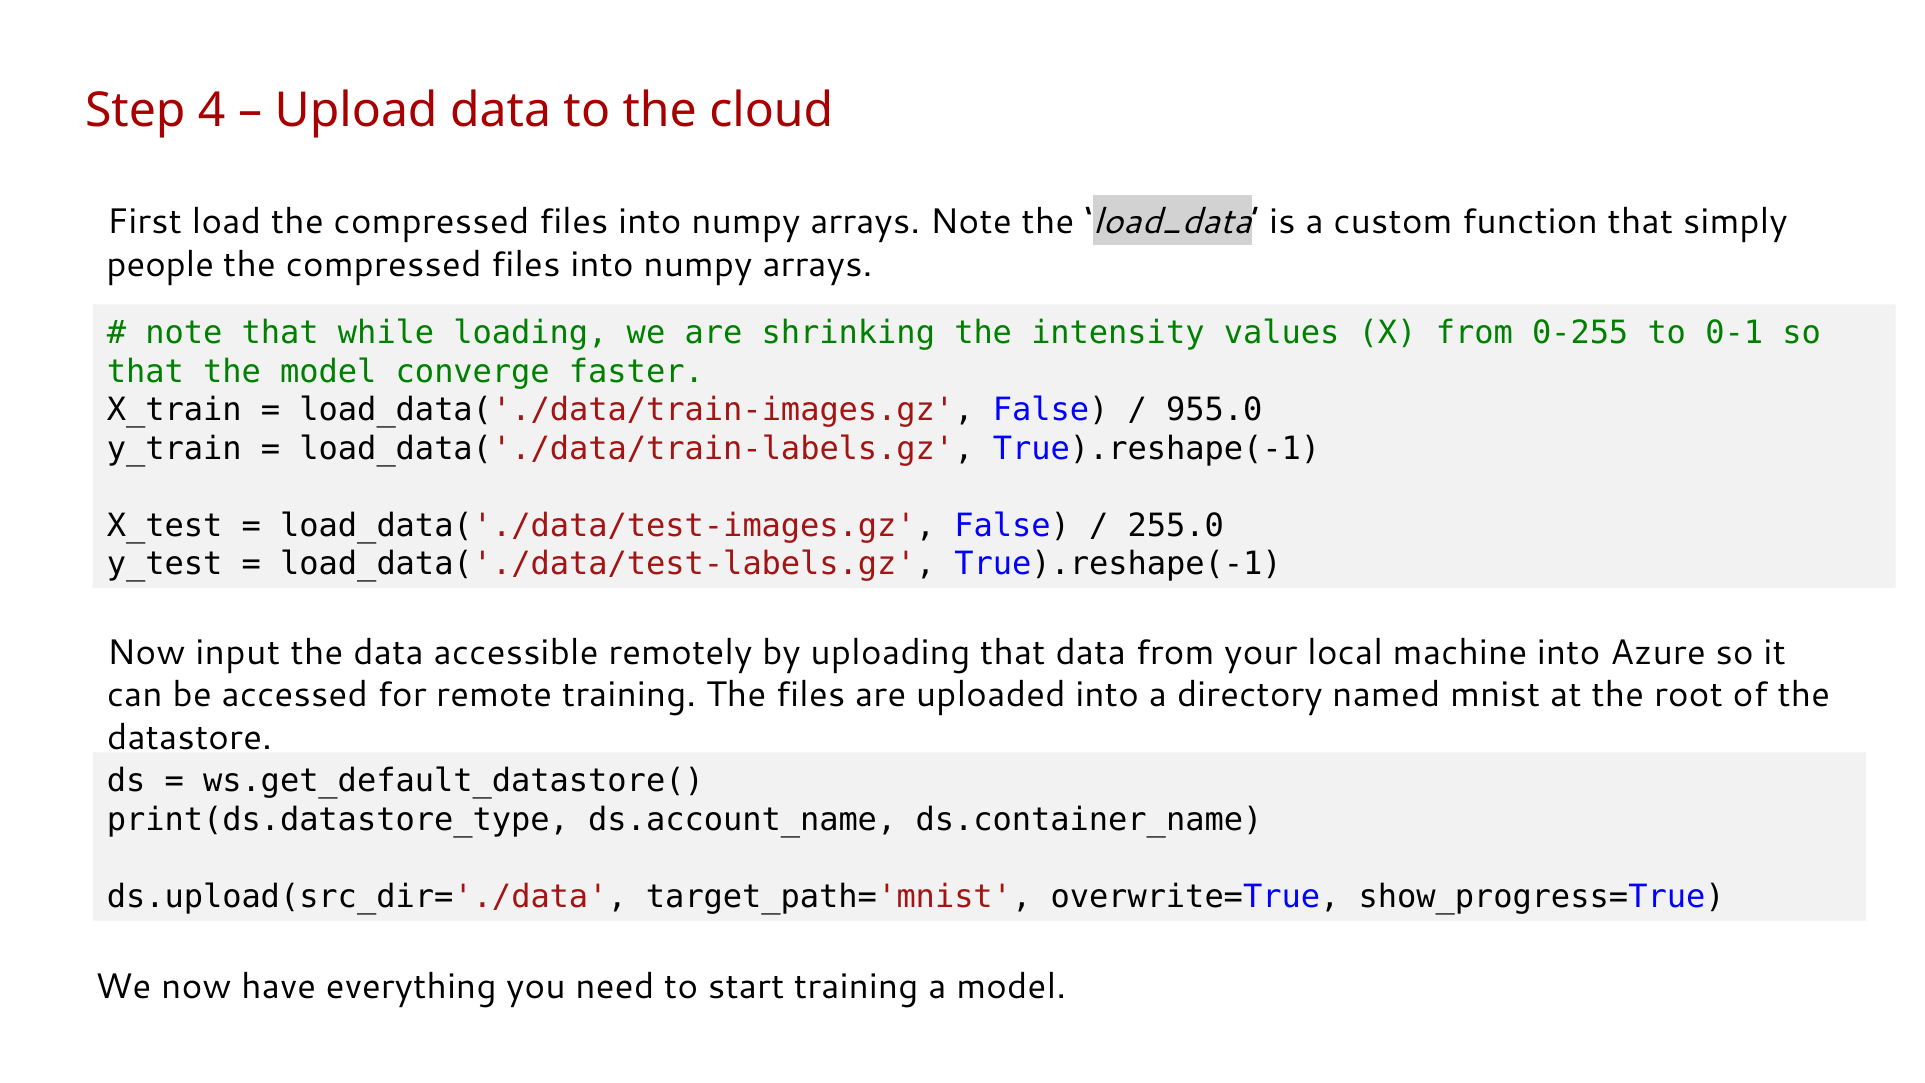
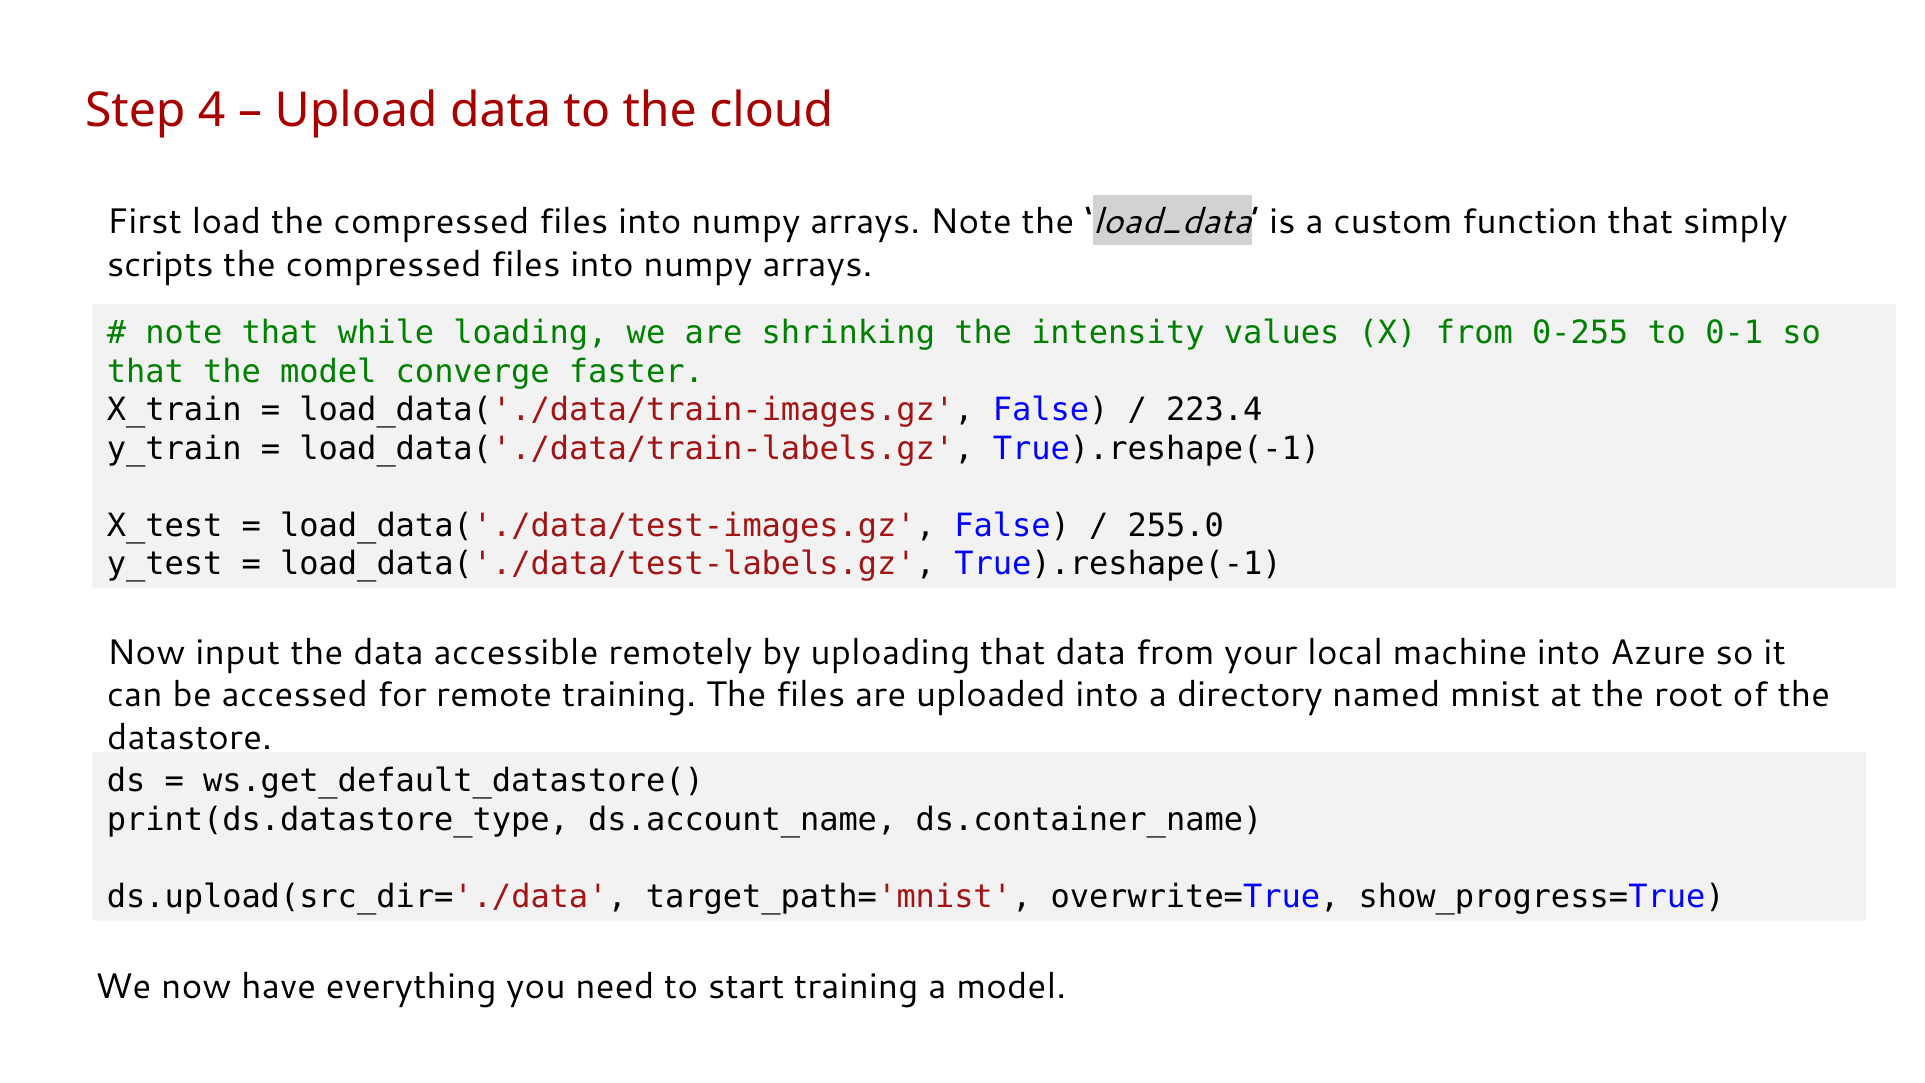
people: people -> scripts
955.0: 955.0 -> 223.4
